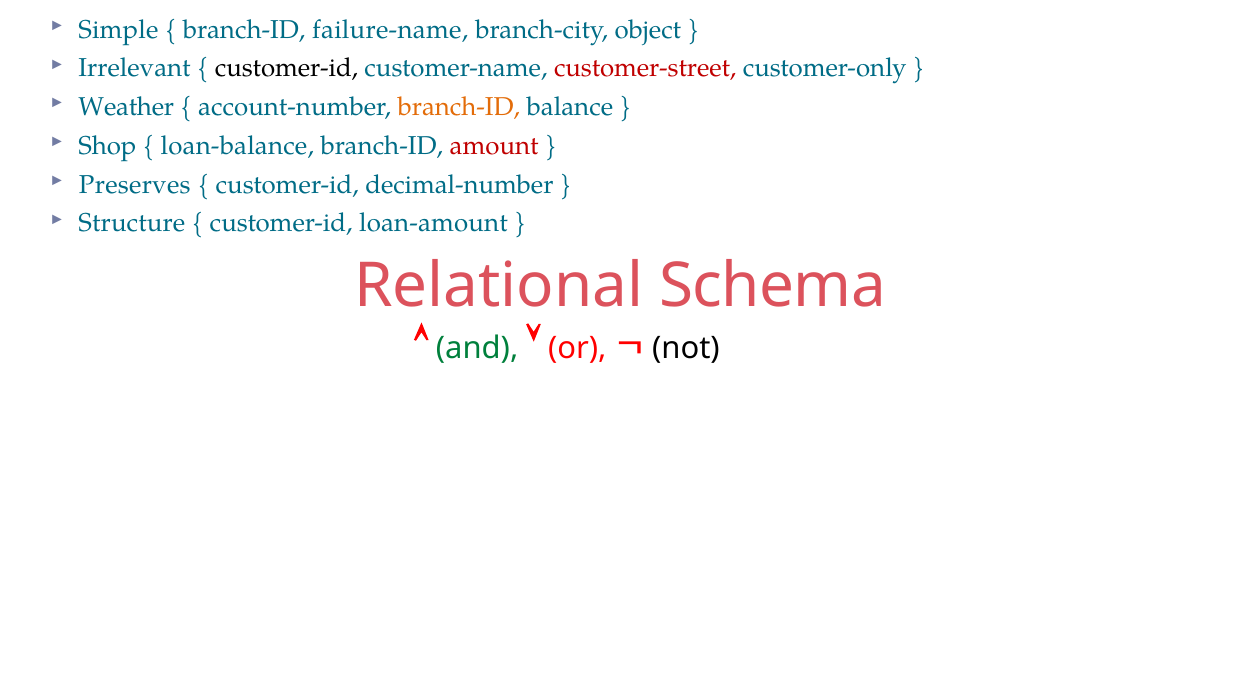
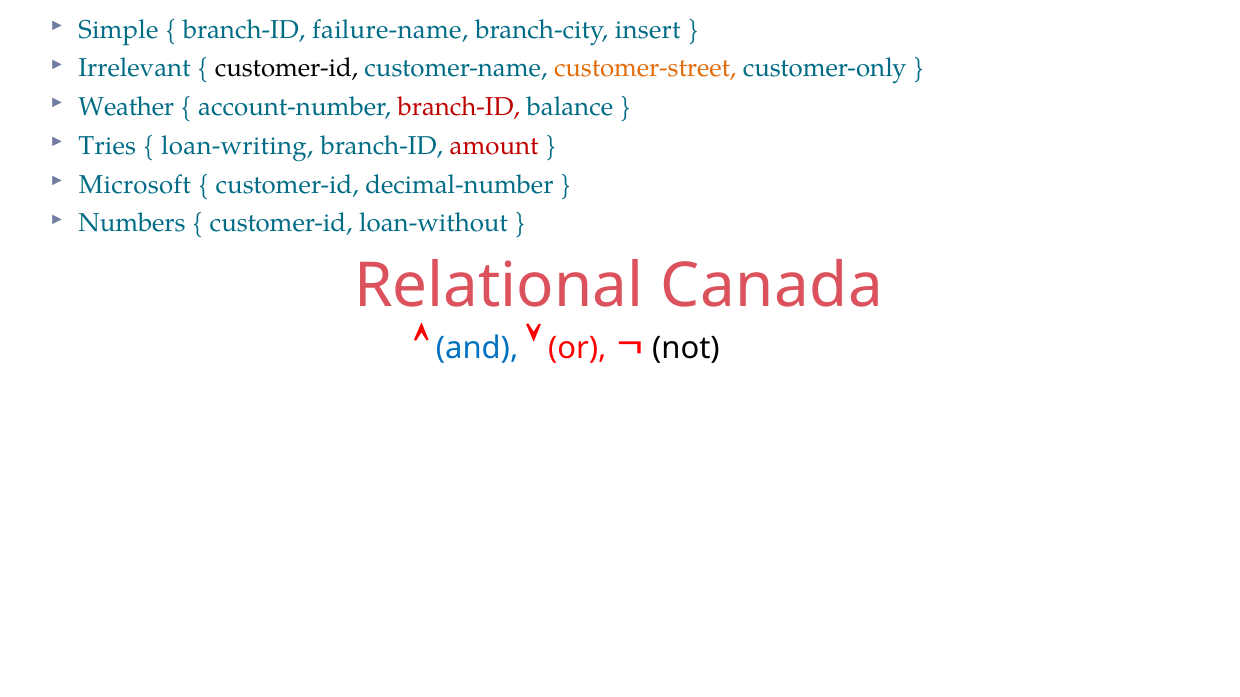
object: object -> insert
customer-street colour: red -> orange
branch-ID at (459, 107) colour: orange -> red
Shop: Shop -> Tries
loan-balance: loan-balance -> loan-writing
Preserves: Preserves -> Microsoft
Structure: Structure -> Numbers
loan-amount: loan-amount -> loan-without
Schema: Schema -> Canada
and colour: green -> blue
